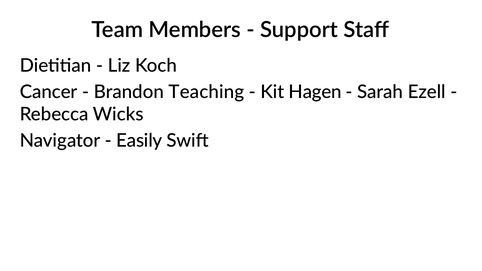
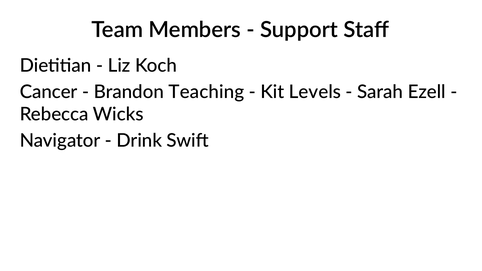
Hagen: Hagen -> Levels
Easily: Easily -> Drink
